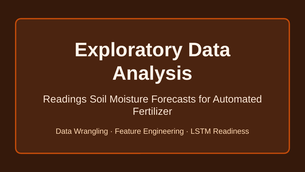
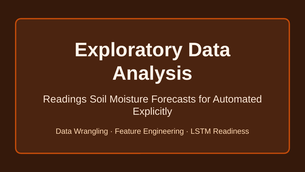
Fertilizer: Fertilizer -> Explicitly
